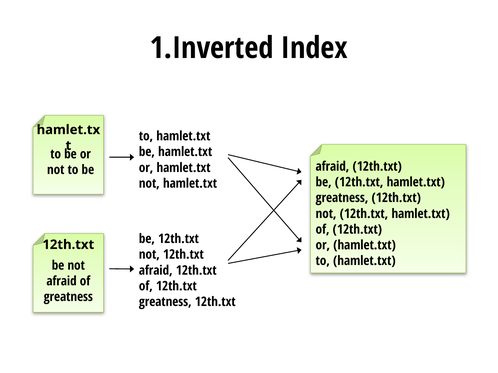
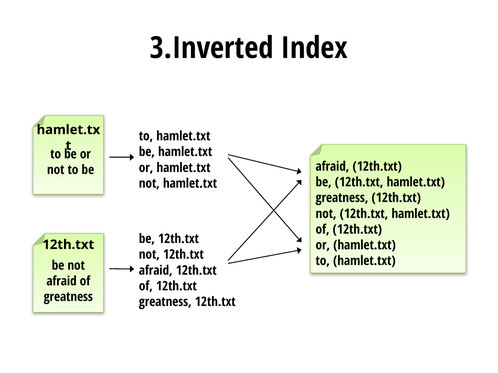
1.Inverted: 1.Inverted -> 3.Inverted
